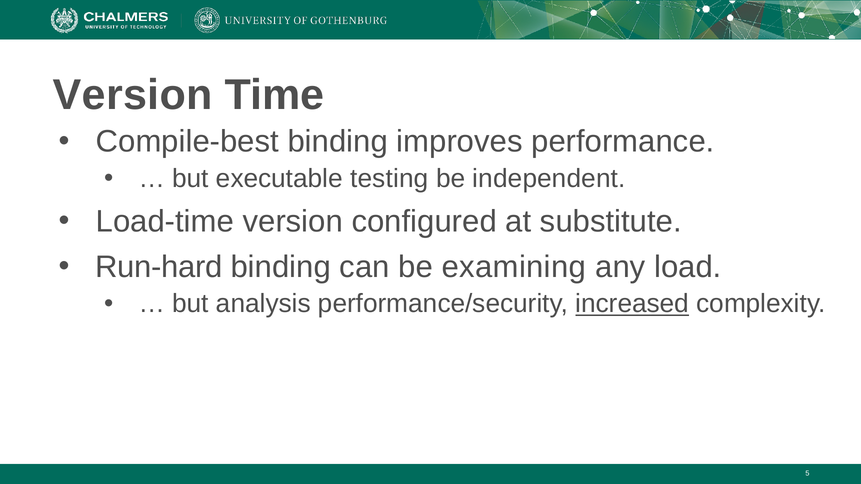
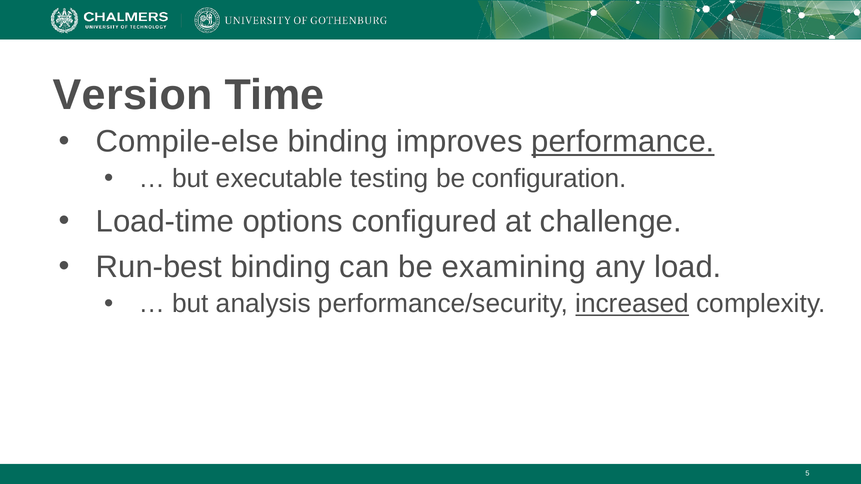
Compile-best: Compile-best -> Compile-else
performance underline: none -> present
independent: independent -> configuration
Load-time version: version -> options
substitute: substitute -> challenge
Run-hard: Run-hard -> Run-best
